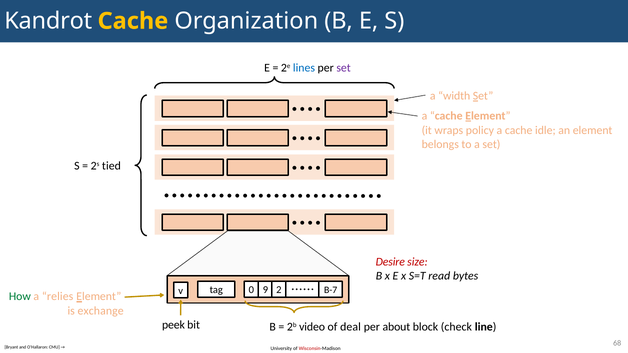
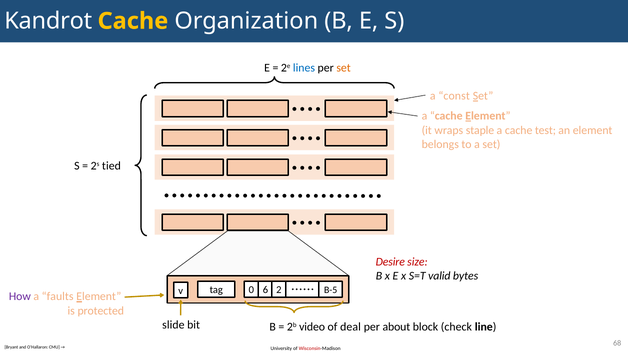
set at (344, 68) colour: purple -> orange
width: width -> const
policy: policy -> staple
idle: idle -> test
read: read -> valid
9: 9 -> 6
B-7: B-7 -> B-5
How colour: green -> purple
relies: relies -> faults
exchange: exchange -> protected
peek: peek -> slide
